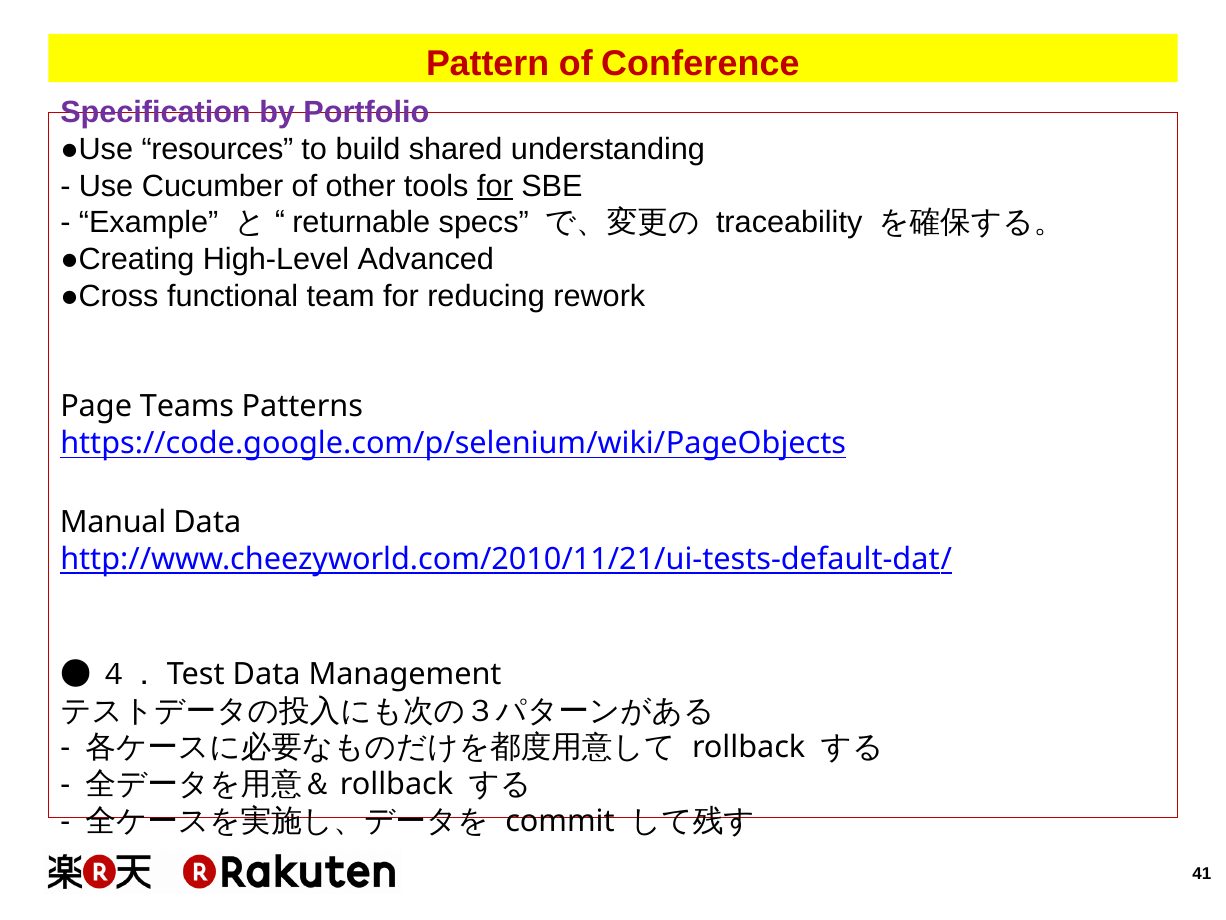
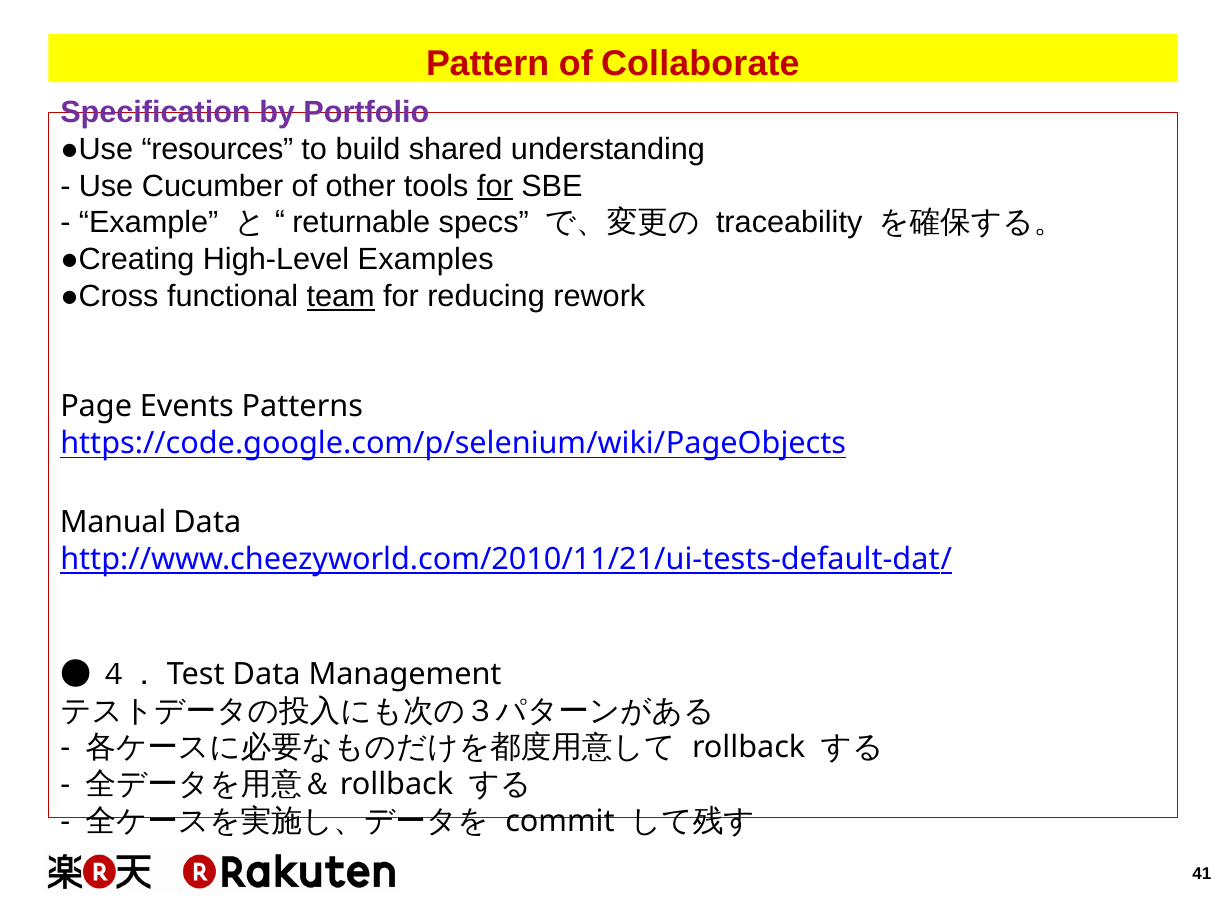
Conference: Conference -> Collaborate
Advanced: Advanced -> Examples
team underline: none -> present
Teams: Teams -> Events
